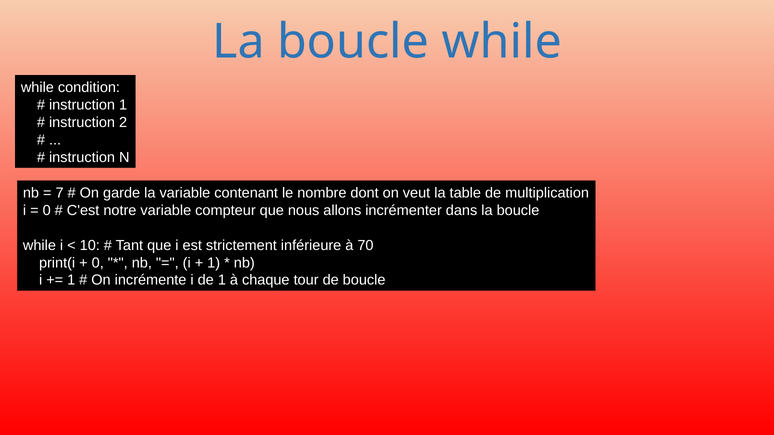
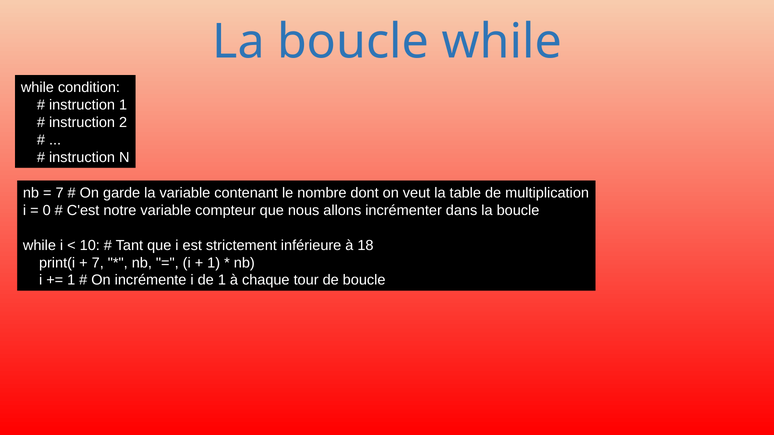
70: 70 -> 18
0 at (98, 263): 0 -> 7
